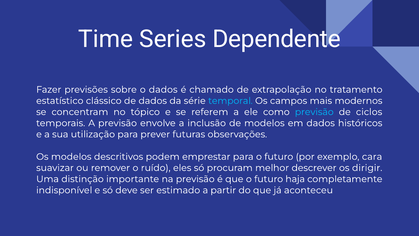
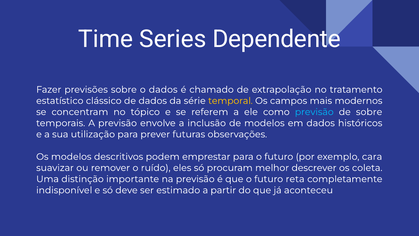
temporal colour: light blue -> yellow
de ciclos: ciclos -> sobre
dirigir: dirigir -> coleta
haja: haja -> reta
